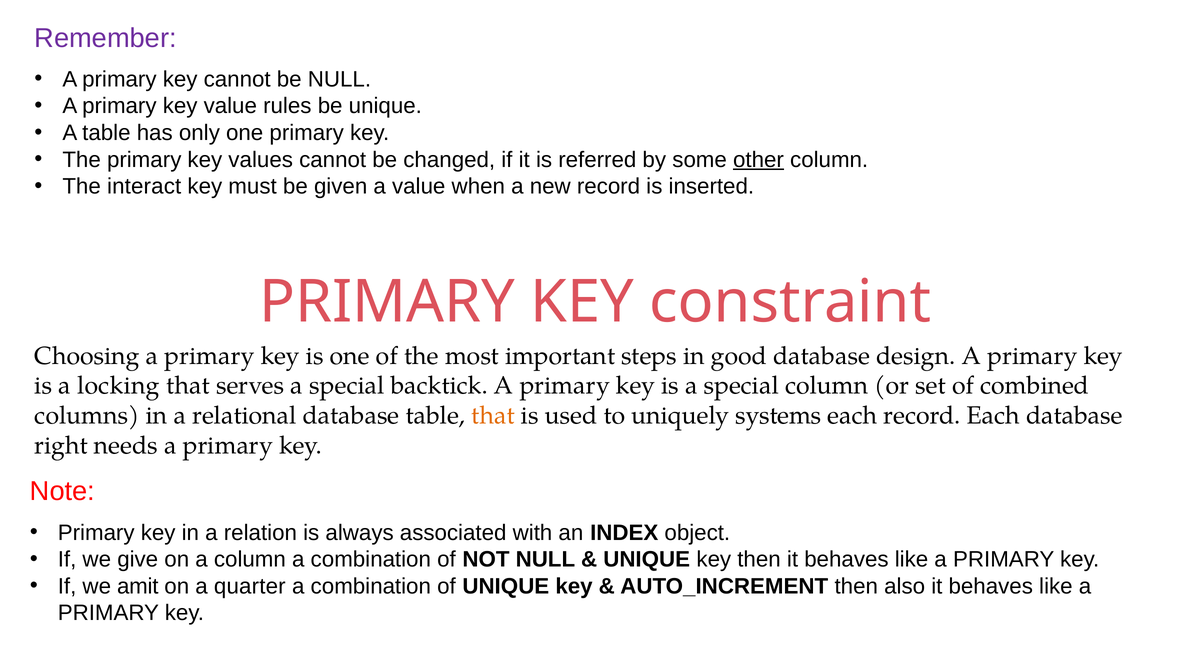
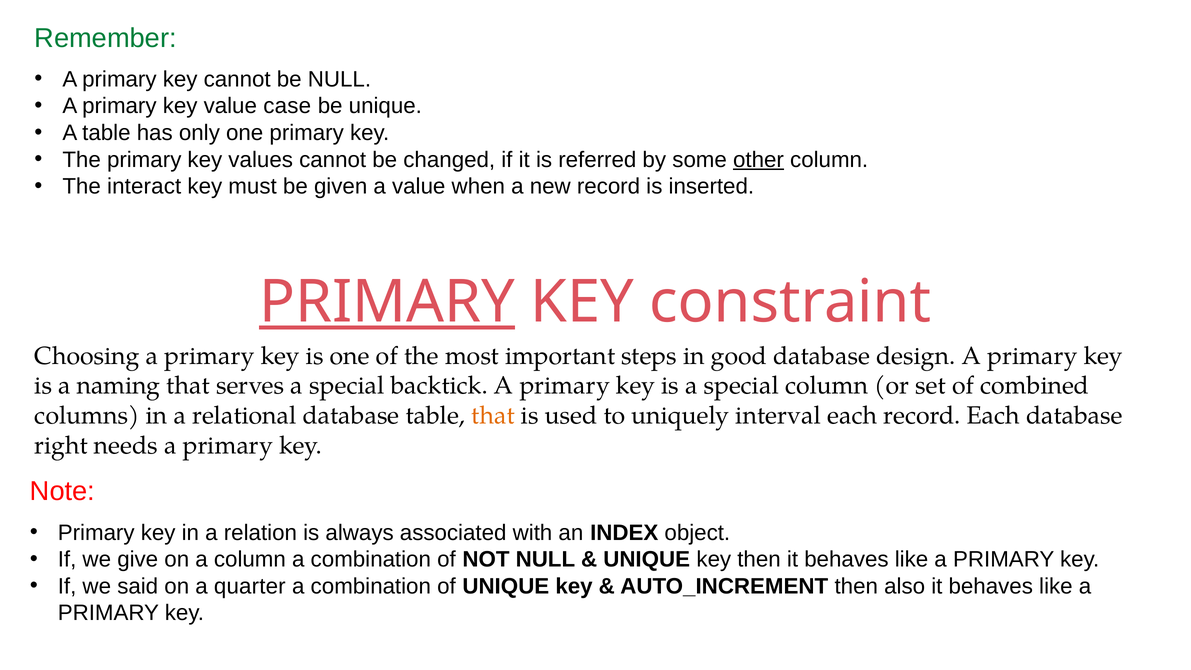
Remember colour: purple -> green
rules: rules -> case
PRIMARY at (387, 302) underline: none -> present
locking: locking -> naming
systems: systems -> interval
amit: amit -> said
